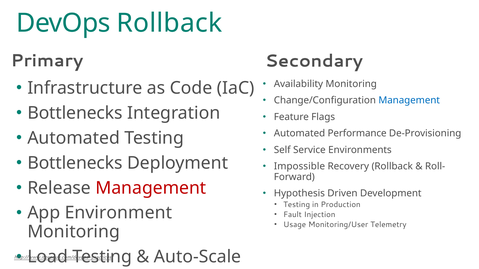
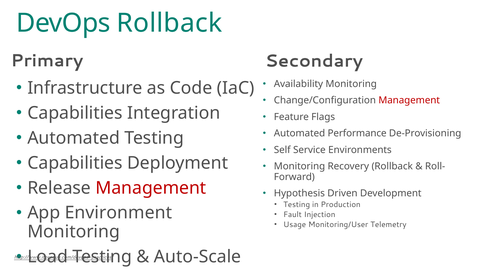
Management at (409, 101) colour: blue -> red
Bottlenecks at (75, 113): Bottlenecks -> Capabilities
Bottlenecks at (75, 163): Bottlenecks -> Capabilities
Impossible at (299, 167): Impossible -> Monitoring
